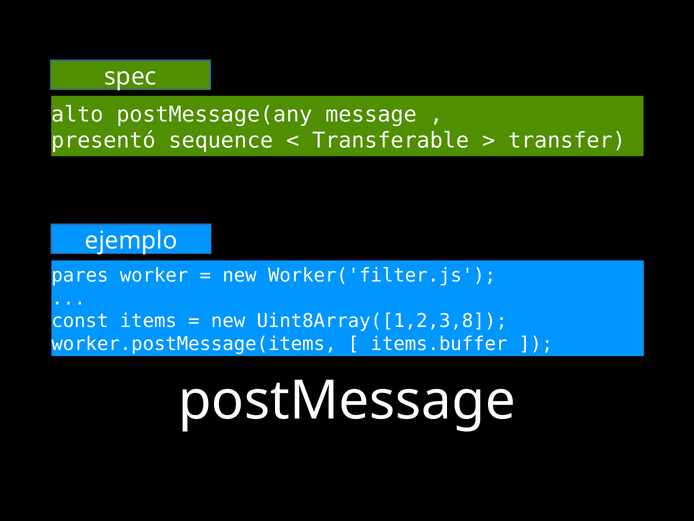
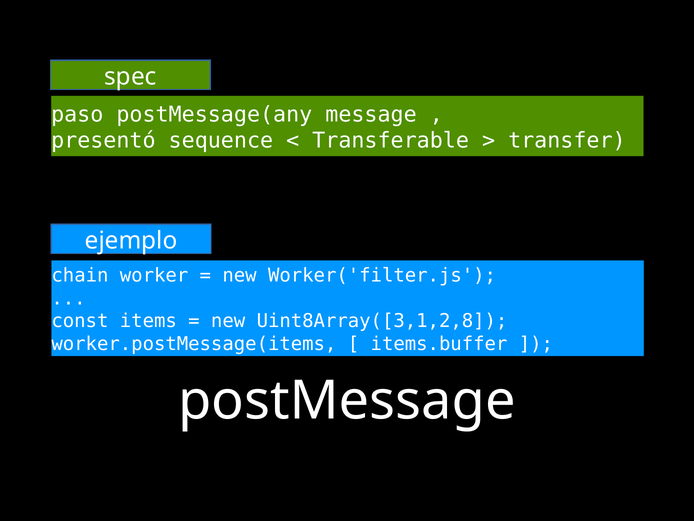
alto: alto -> paso
pares: pares -> chain
Uint8Array([1,2,3,8: Uint8Array([1,2,3,8 -> Uint8Array([3,1,2,8
